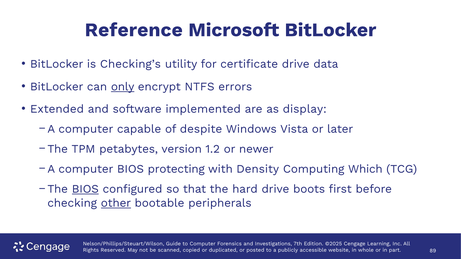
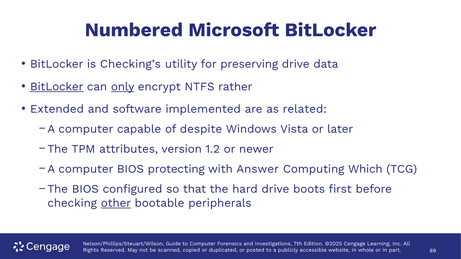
Reference: Reference -> Numbered
certificate: certificate -> preserving
BitLocker at (57, 87) underline: none -> present
errors: errors -> rather
display: display -> related
petabytes: petabytes -> attributes
Density: Density -> Answer
BIOS at (85, 189) underline: present -> none
